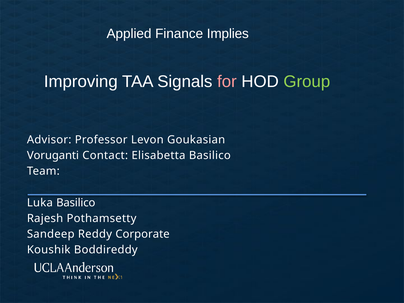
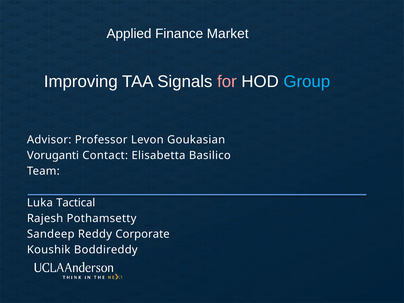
Implies: Implies -> Market
Group colour: light green -> light blue
Luka Basilico: Basilico -> Tactical
